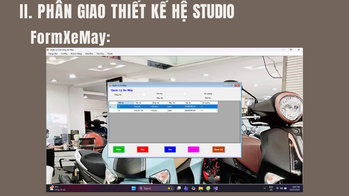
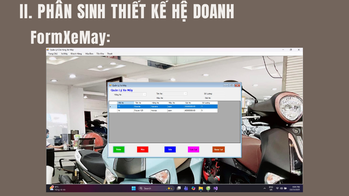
GIAO: GIAO -> SINH
STUDIO: STUDIO -> DOANH
